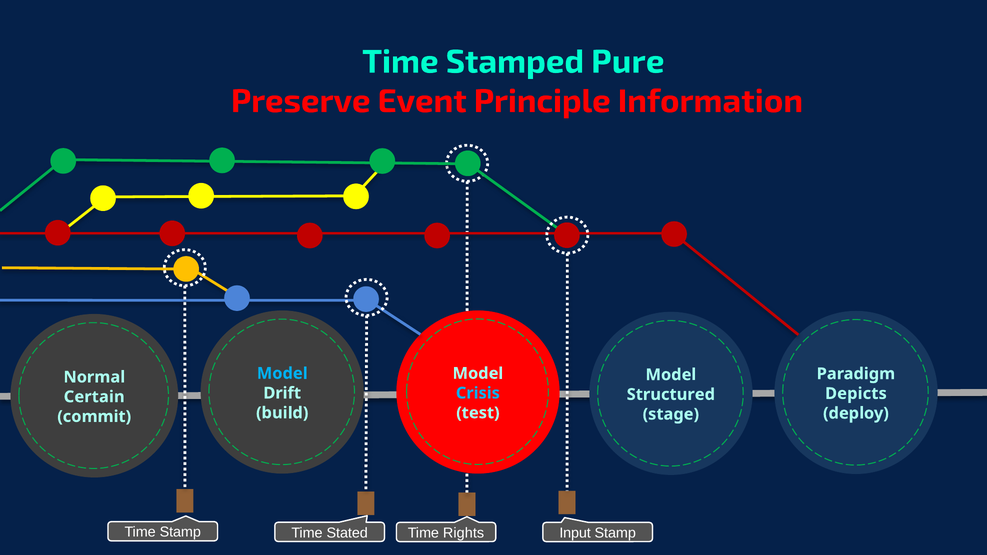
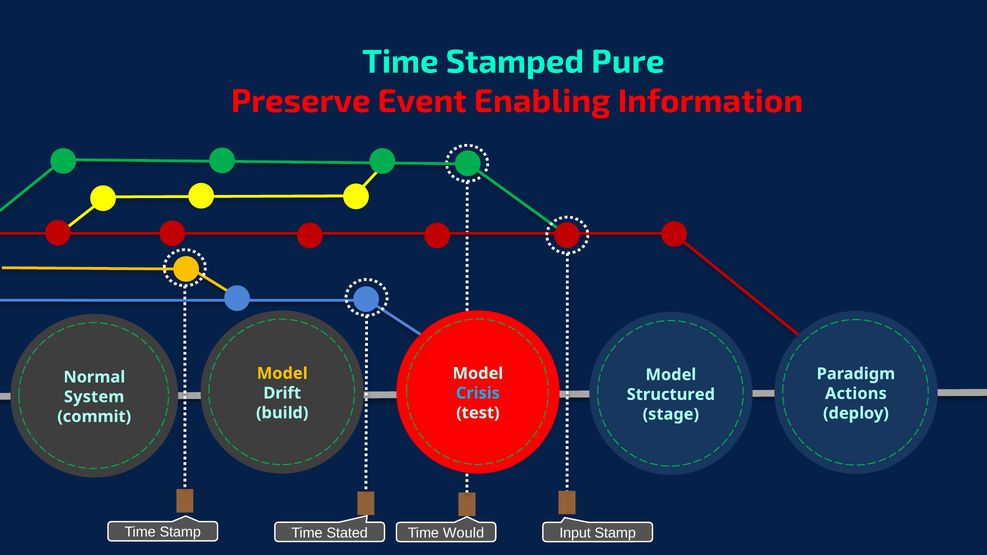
Principle: Principle -> Enabling
Model at (282, 374) colour: light blue -> yellow
Depicts: Depicts -> Actions
Certain: Certain -> System
Rights: Rights -> Would
